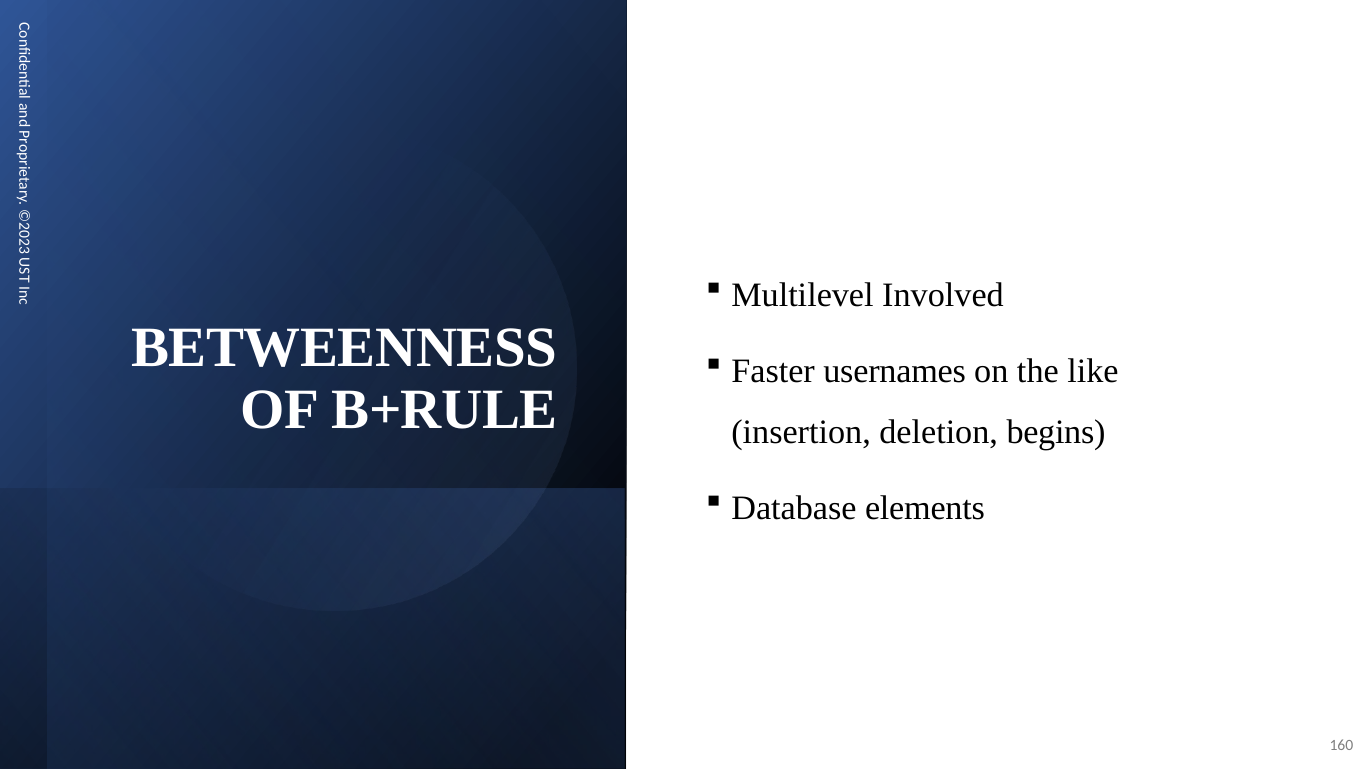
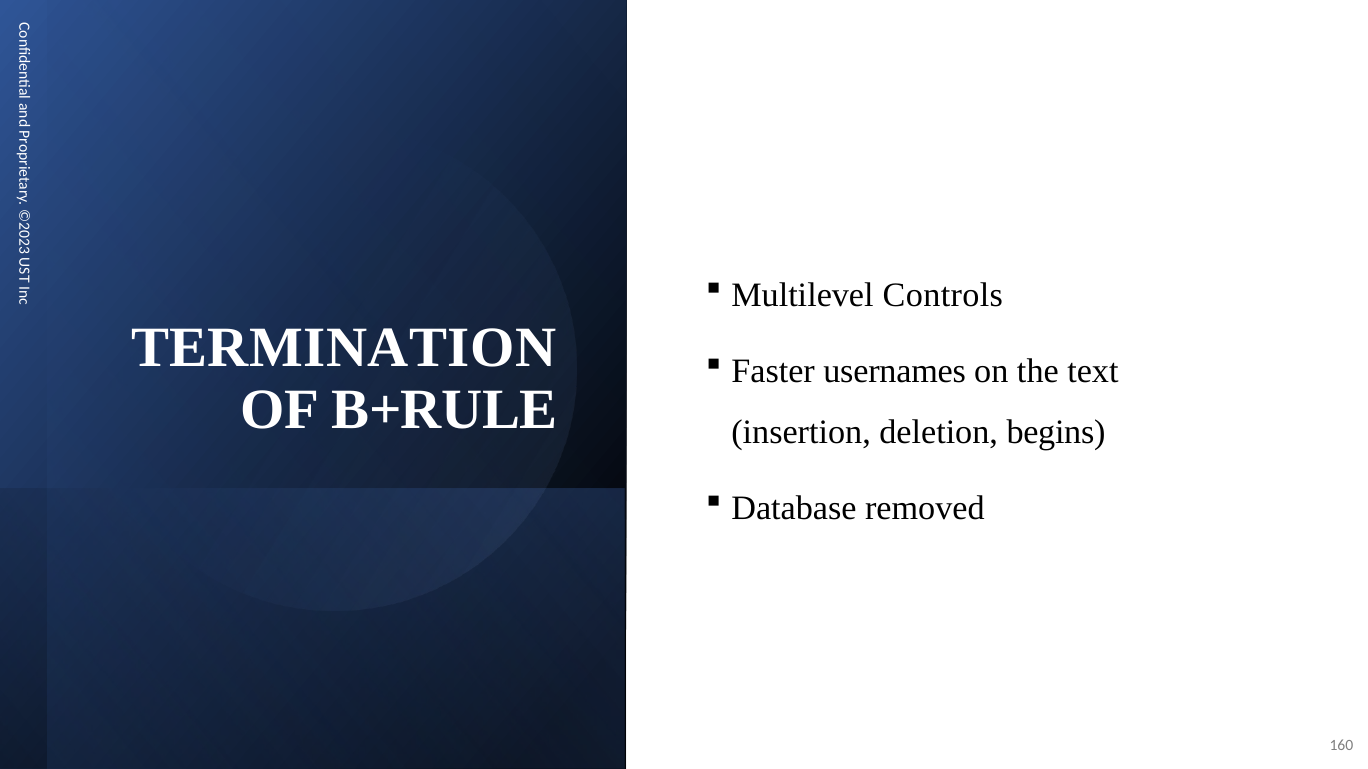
Involved: Involved -> Controls
BETWEENNESS: BETWEENNESS -> TERMINATION
like: like -> text
elements: elements -> removed
